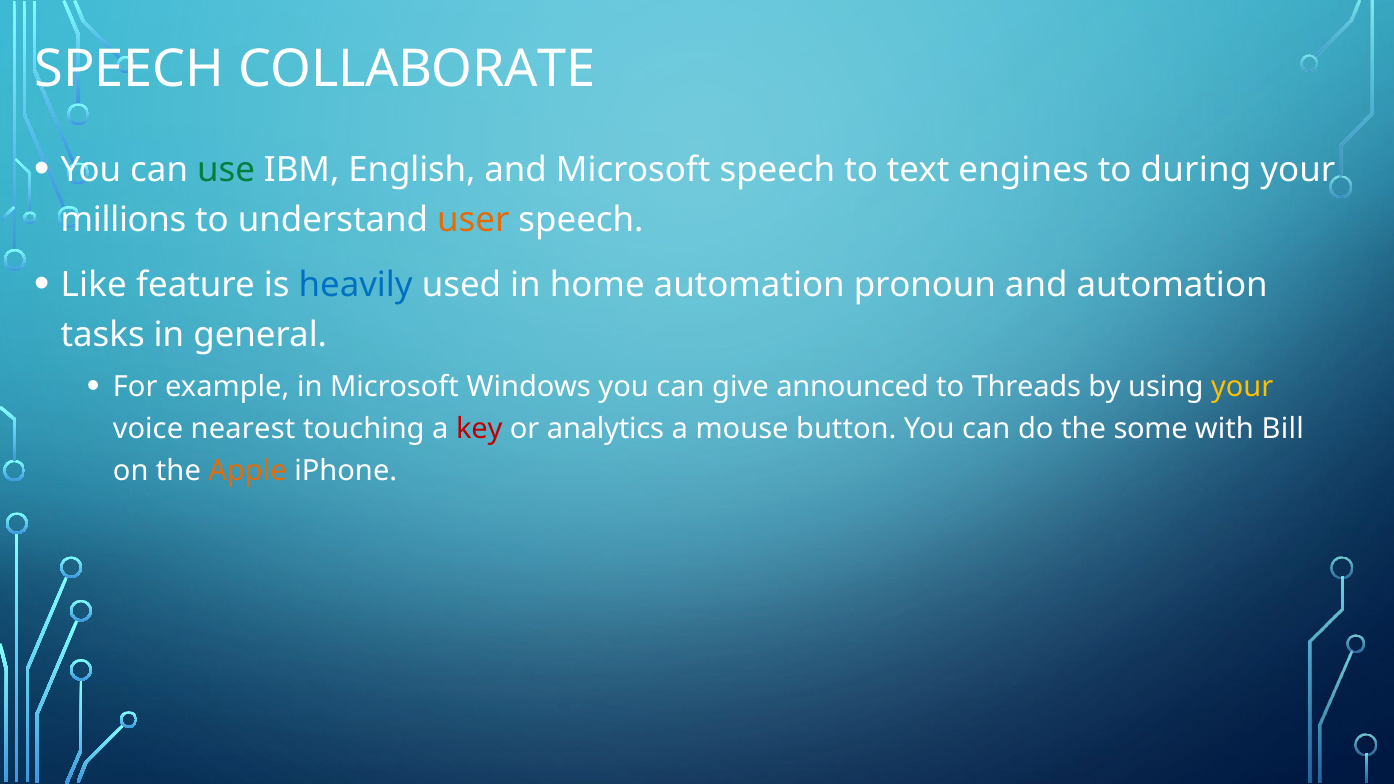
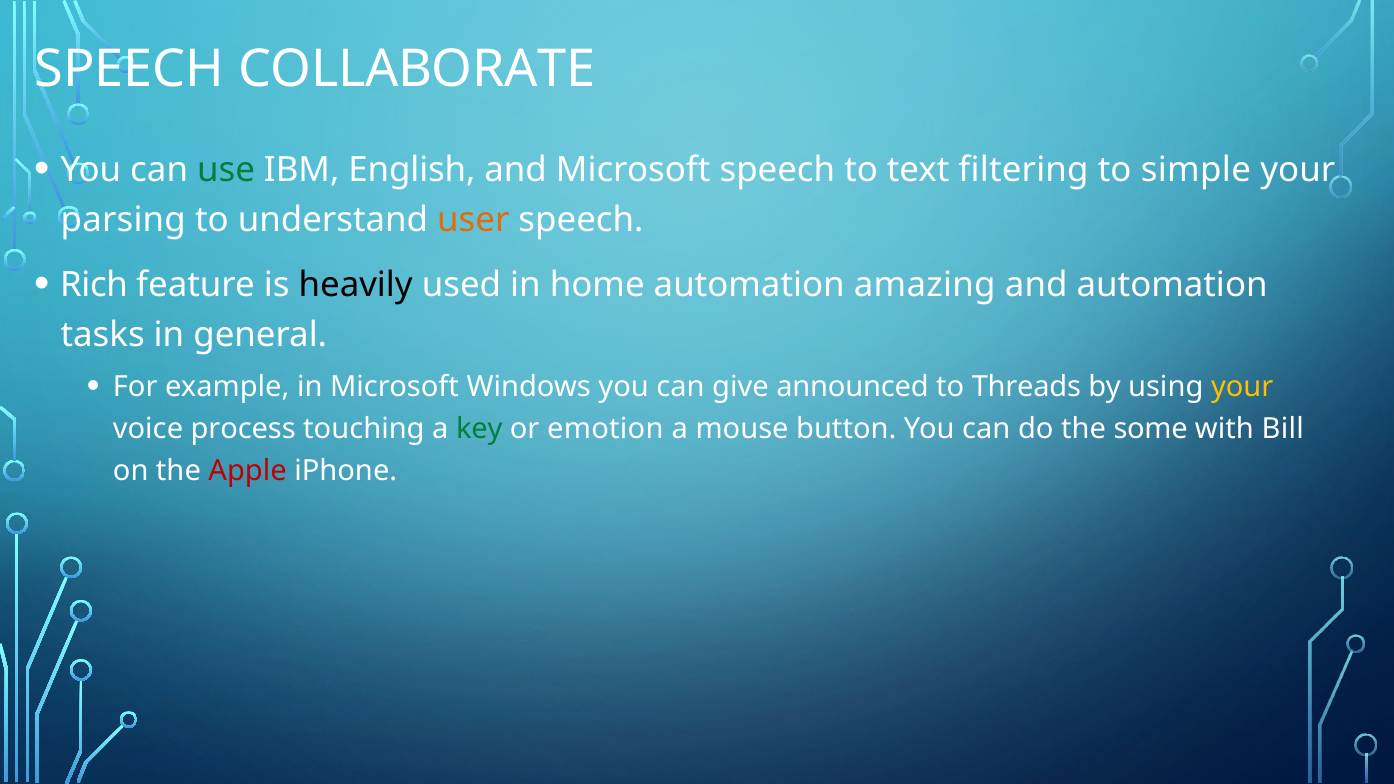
engines: engines -> filtering
during: during -> simple
millions: millions -> parsing
Like: Like -> Rich
heavily colour: blue -> black
pronoun: pronoun -> amazing
nearest: nearest -> process
key colour: red -> green
analytics: analytics -> emotion
Apple colour: orange -> red
